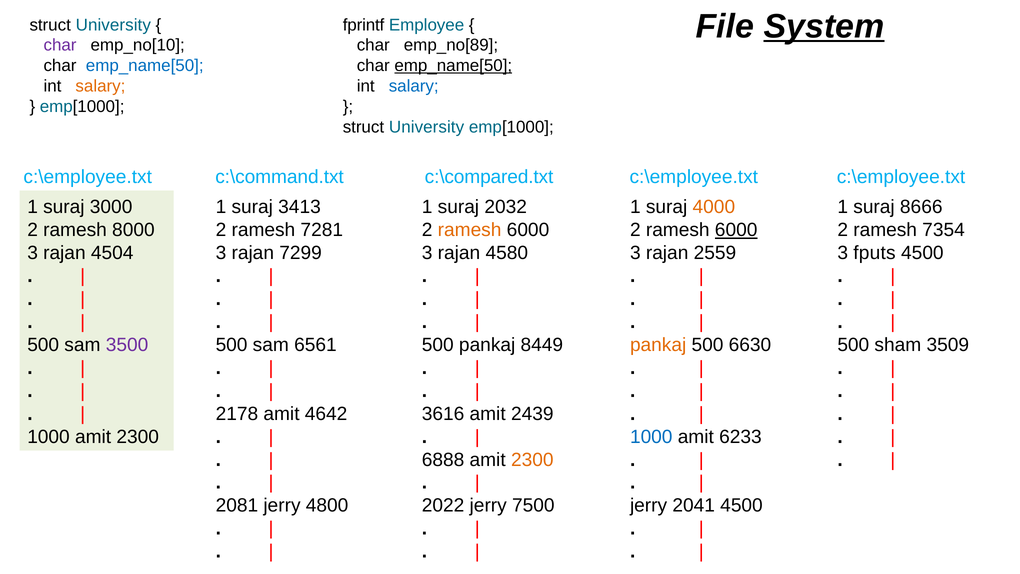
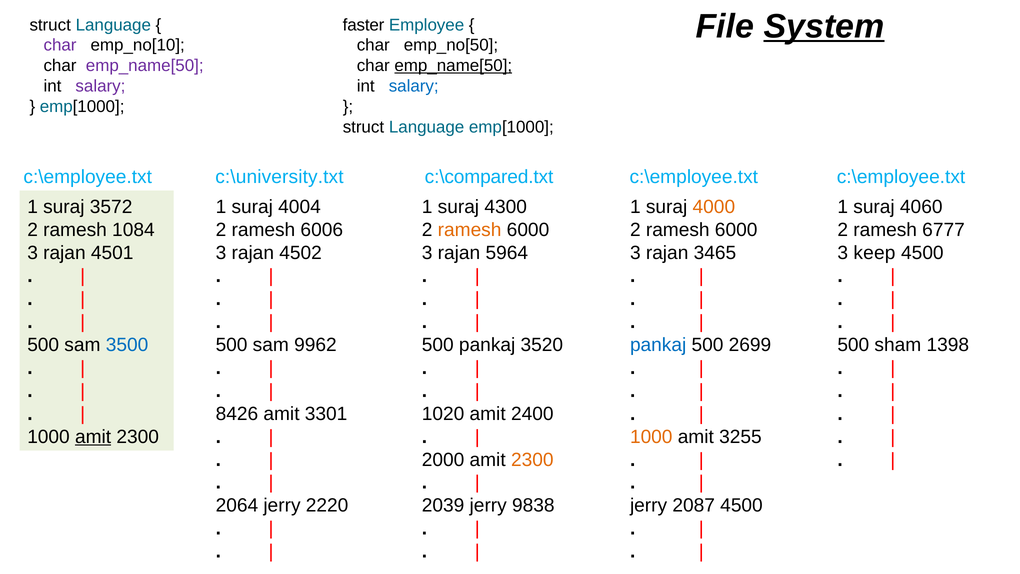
University at (113, 25): University -> Language
fprintf: fprintf -> faster
emp_no[89: emp_no[89 -> emp_no[50
emp_name[50 at (145, 66) colour: blue -> purple
salary at (100, 86) colour: orange -> purple
University at (427, 127): University -> Language
c:\command.txt: c:\command.txt -> c:\university.txt
3000: 3000 -> 3572
3413: 3413 -> 4004
2032: 2032 -> 4300
8666: 8666 -> 4060
8000: 8000 -> 1084
7281: 7281 -> 6006
6000 at (736, 230) underline: present -> none
7354: 7354 -> 6777
4504: 4504 -> 4501
7299: 7299 -> 4502
4580: 4580 -> 5964
2559: 2559 -> 3465
fputs: fputs -> keep
3500 colour: purple -> blue
6561: 6561 -> 9962
8449: 8449 -> 3520
pankaj at (658, 345) colour: orange -> blue
6630: 6630 -> 2699
3509: 3509 -> 1398
2178: 2178 -> 8426
4642: 4642 -> 3301
3616: 3616 -> 1020
2439: 2439 -> 2400
amit at (93, 437) underline: none -> present
1000 at (651, 437) colour: blue -> orange
6233: 6233 -> 3255
6888: 6888 -> 2000
2081: 2081 -> 2064
4800: 4800 -> 2220
2022: 2022 -> 2039
7500: 7500 -> 9838
2041: 2041 -> 2087
